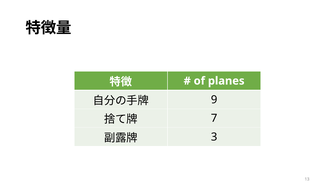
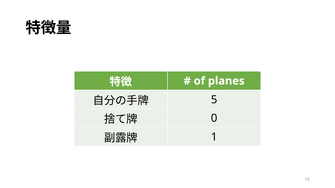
9: 9 -> 5
7: 7 -> 0
3: 3 -> 1
